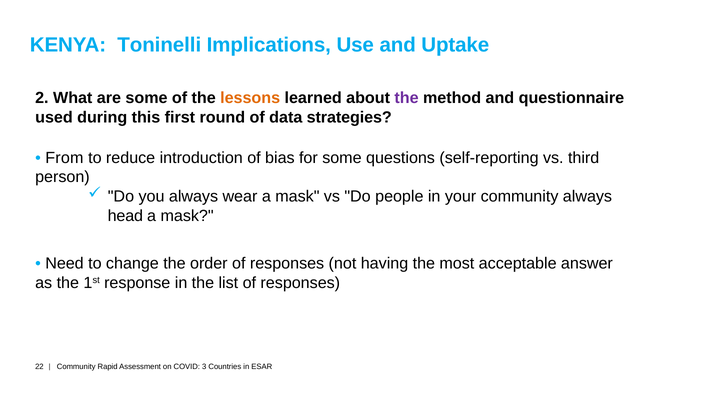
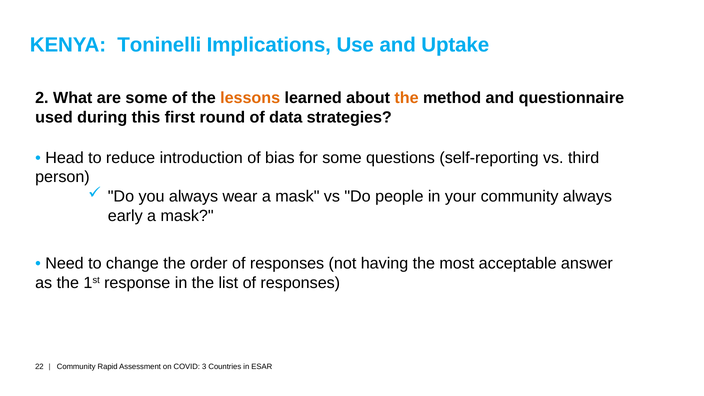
the at (407, 98) colour: purple -> orange
From: From -> Head
head: head -> early
